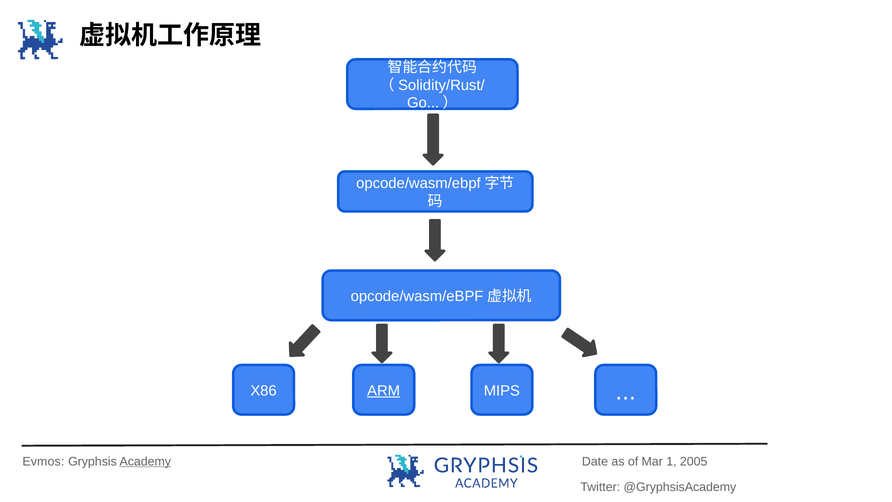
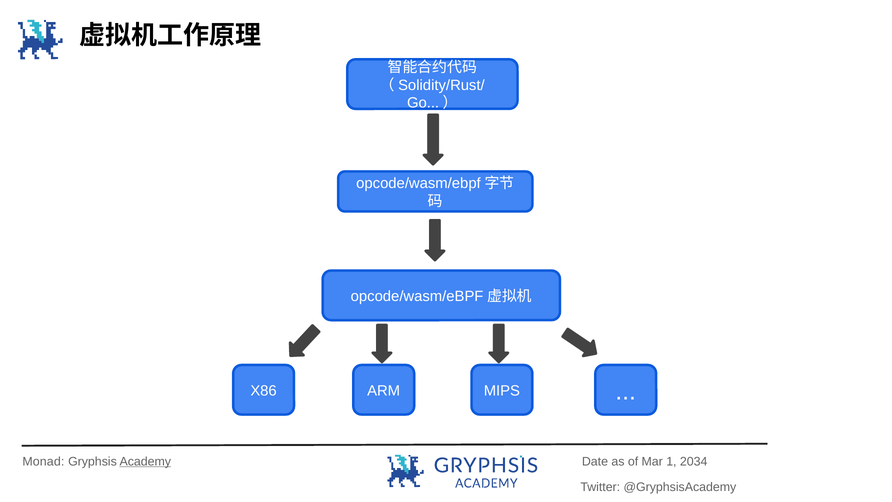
ARM underline: present -> none
Evmos: Evmos -> Monad
2005: 2005 -> 2034
